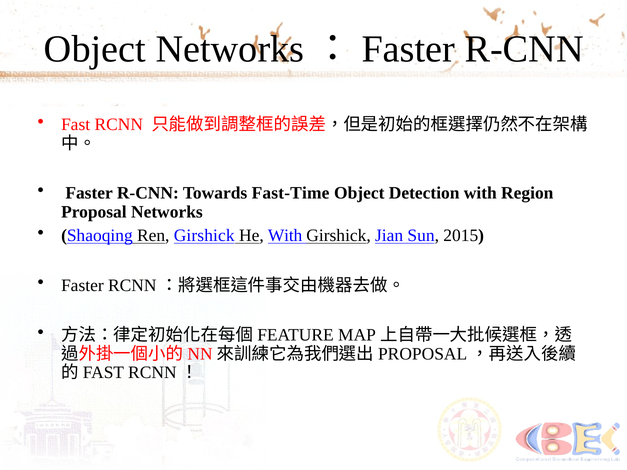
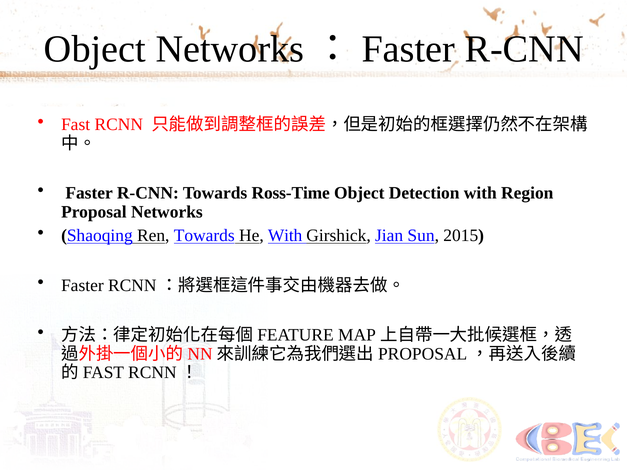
Fast-Time: Fast-Time -> Ross-Time
Ren Girshick: Girshick -> Towards
